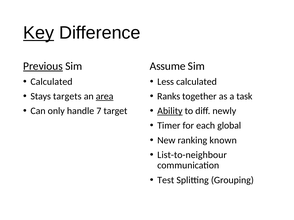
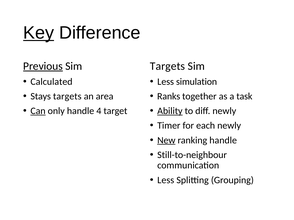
Assume at (168, 66): Assume -> Targets
Less calculated: calculated -> simulation
area underline: present -> none
Can underline: none -> present
7: 7 -> 4
each global: global -> newly
New underline: none -> present
ranking known: known -> handle
List-to-neighbour: List-to-neighbour -> Still-to-neighbour
Test at (166, 180): Test -> Less
